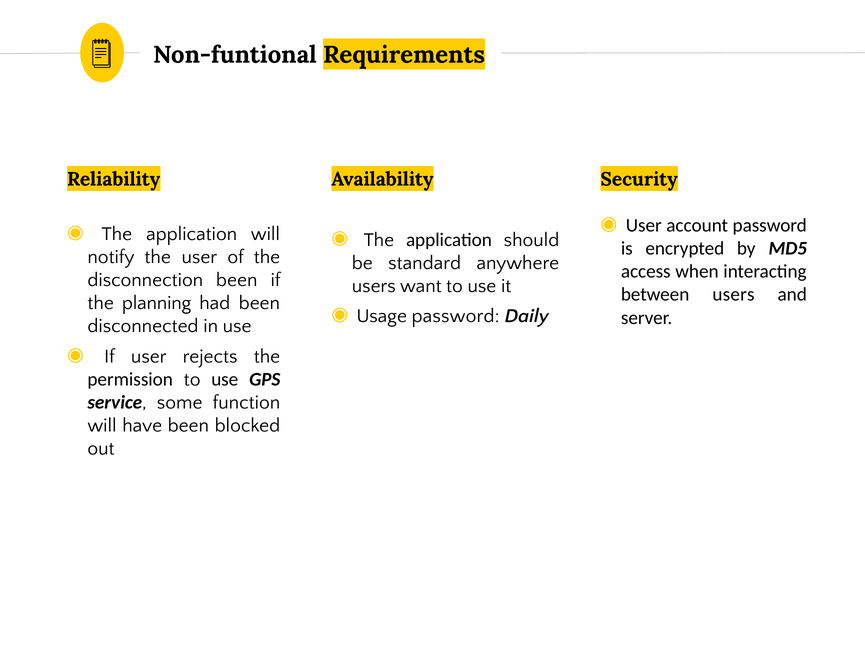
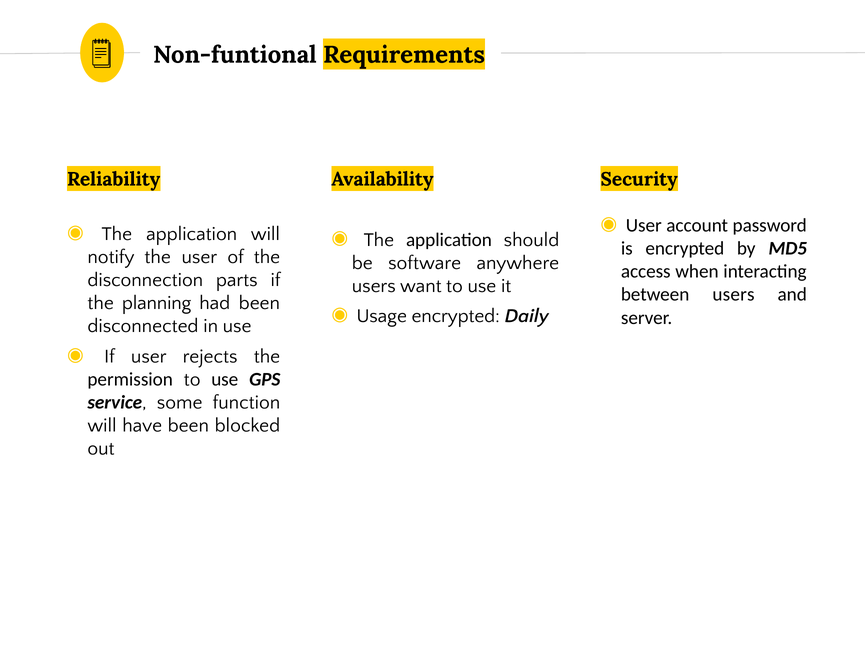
standard: standard -> software
disconnection been: been -> parts
Usage password: password -> encrypted
